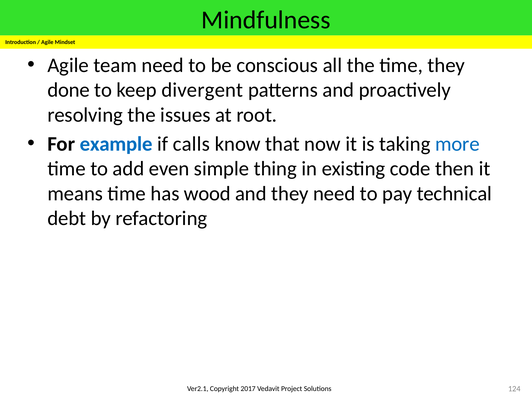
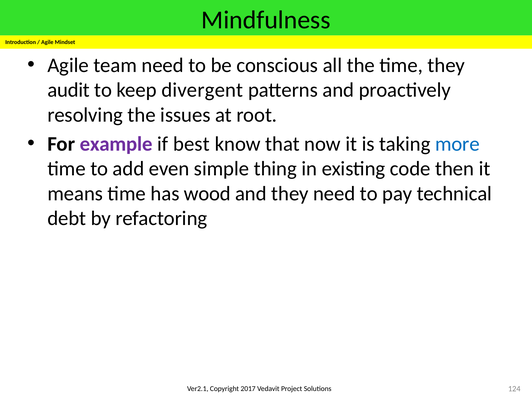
done: done -> audit
example colour: blue -> purple
calls: calls -> best
